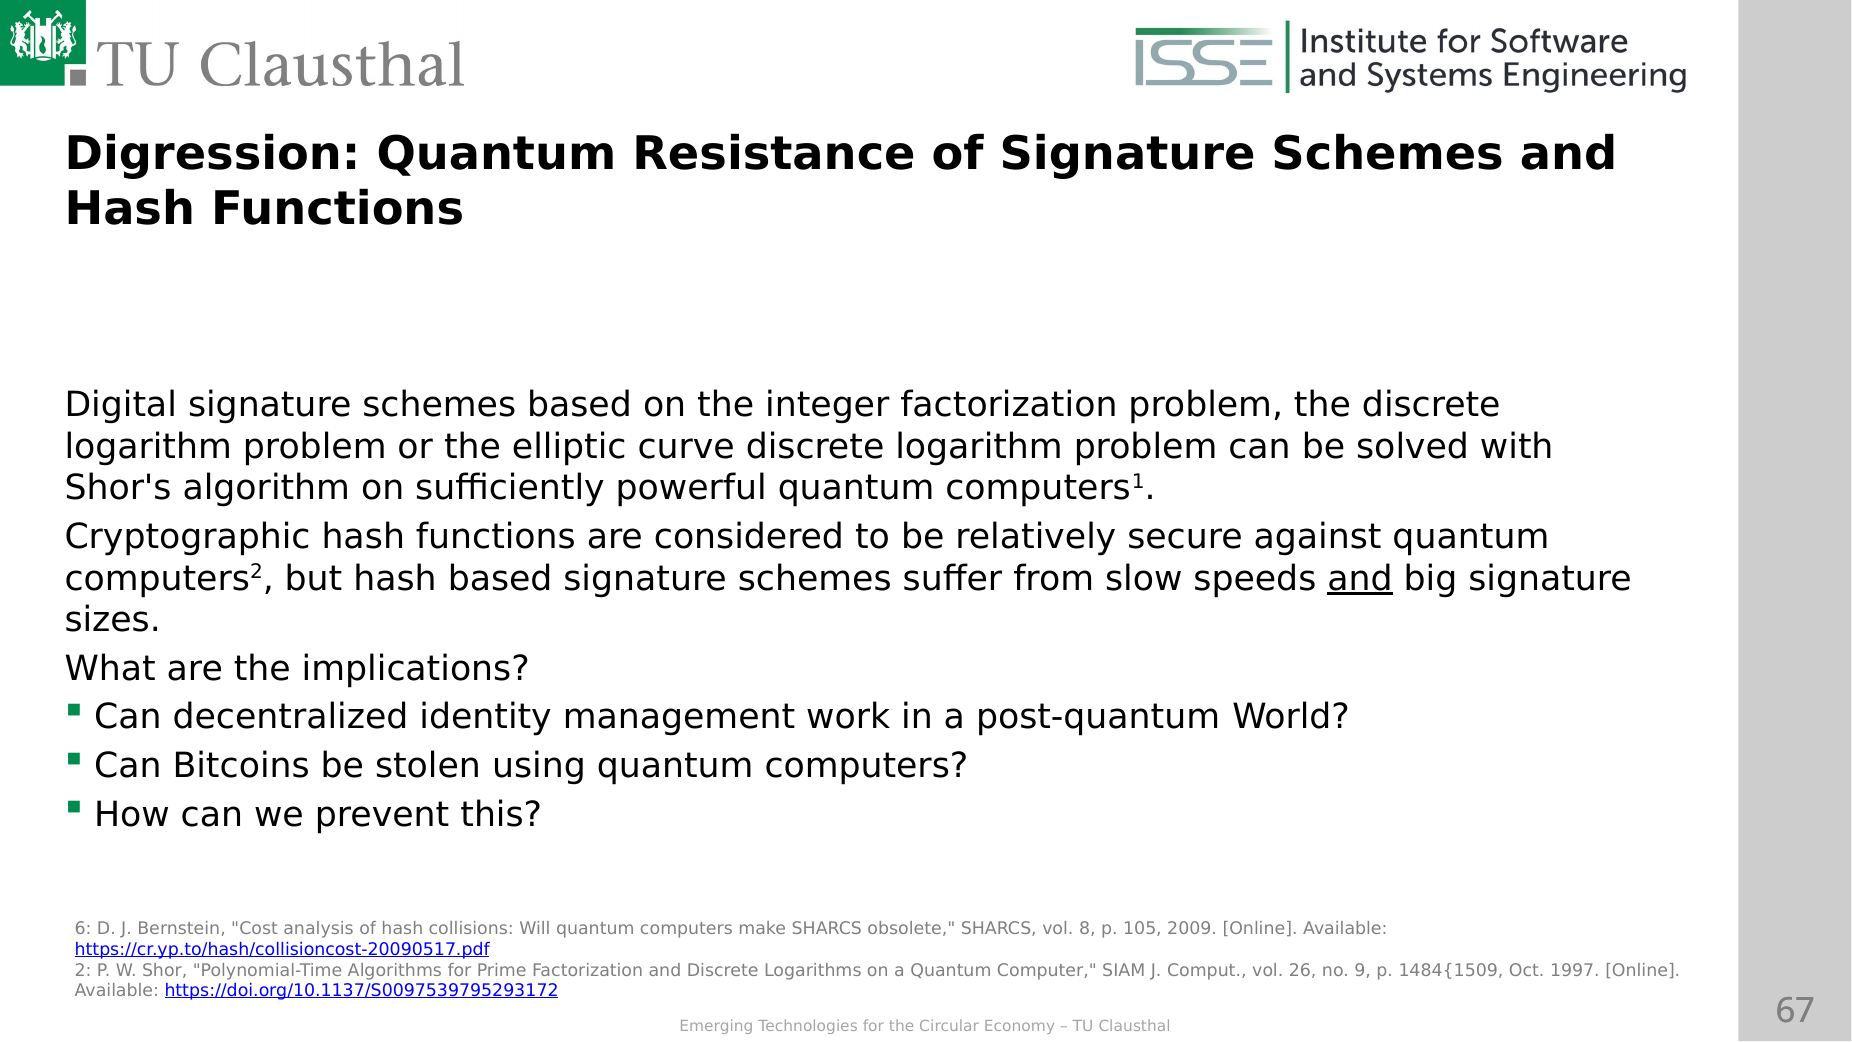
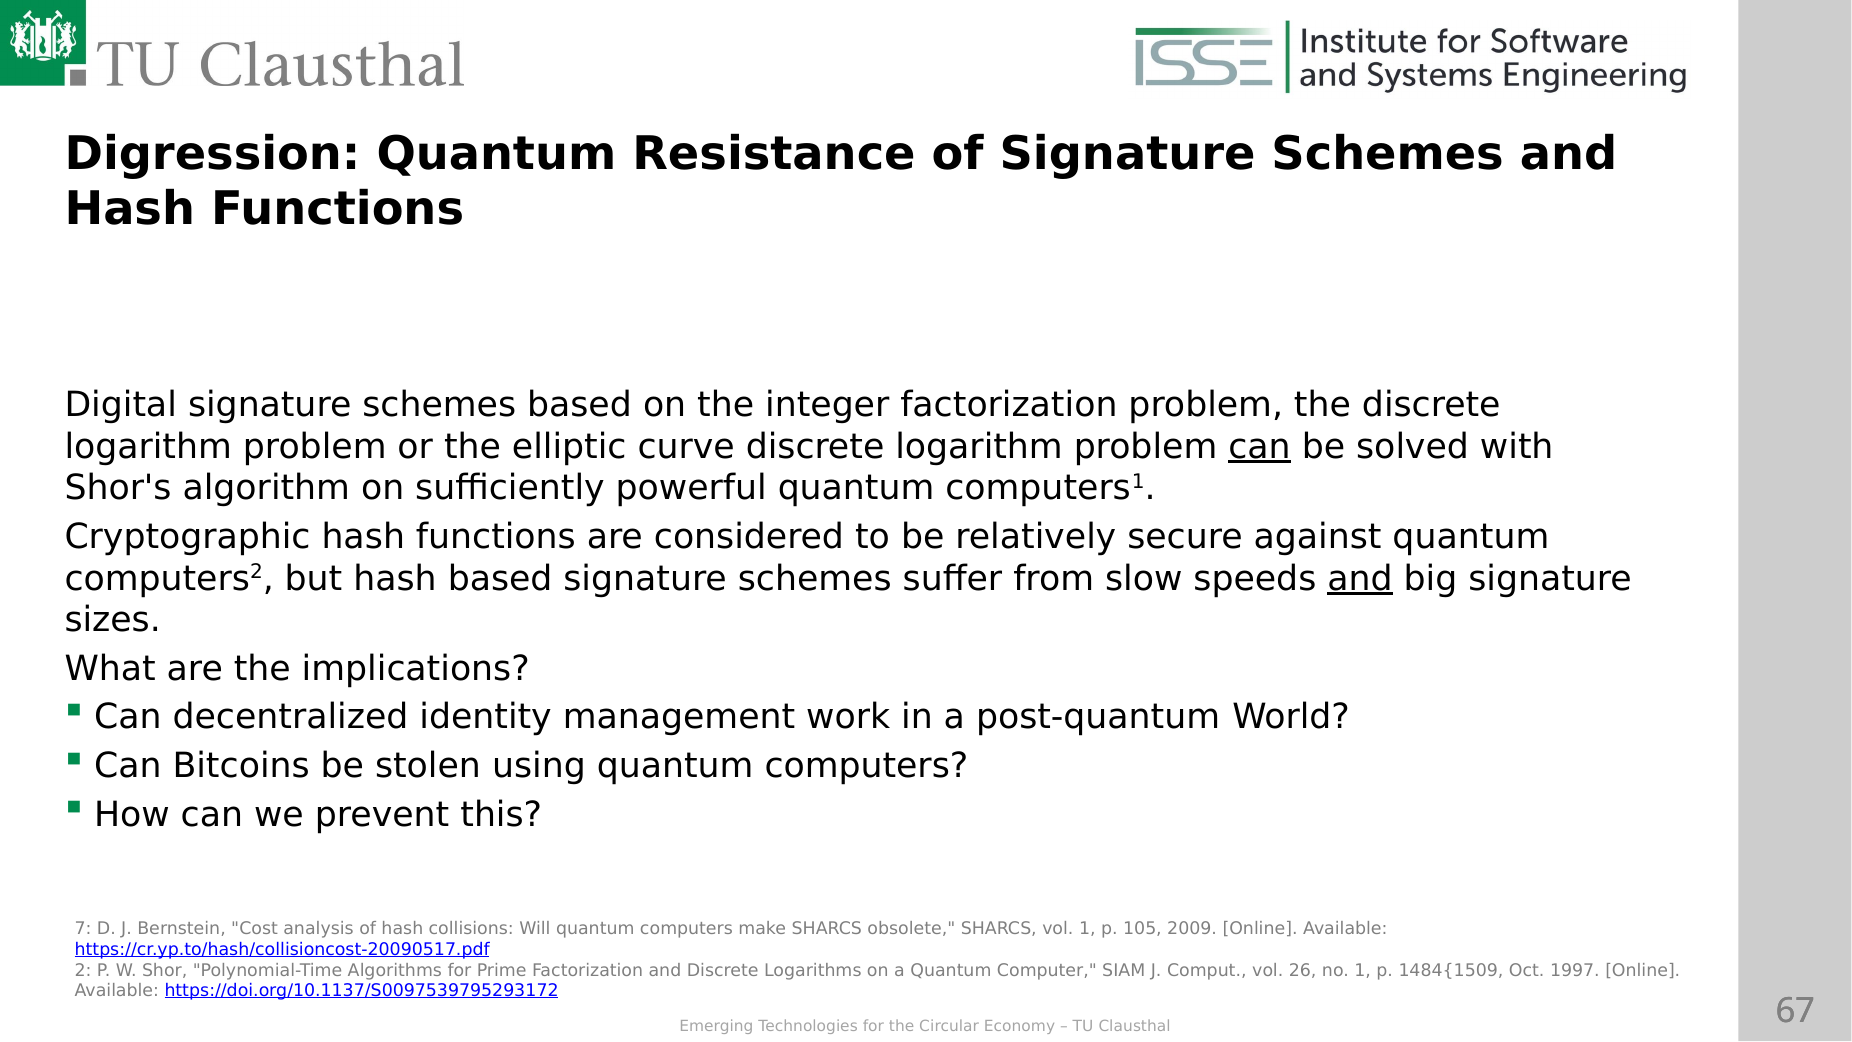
can at (1259, 446) underline: none -> present
6: 6 -> 7
vol 8: 8 -> 1
no 9: 9 -> 1
